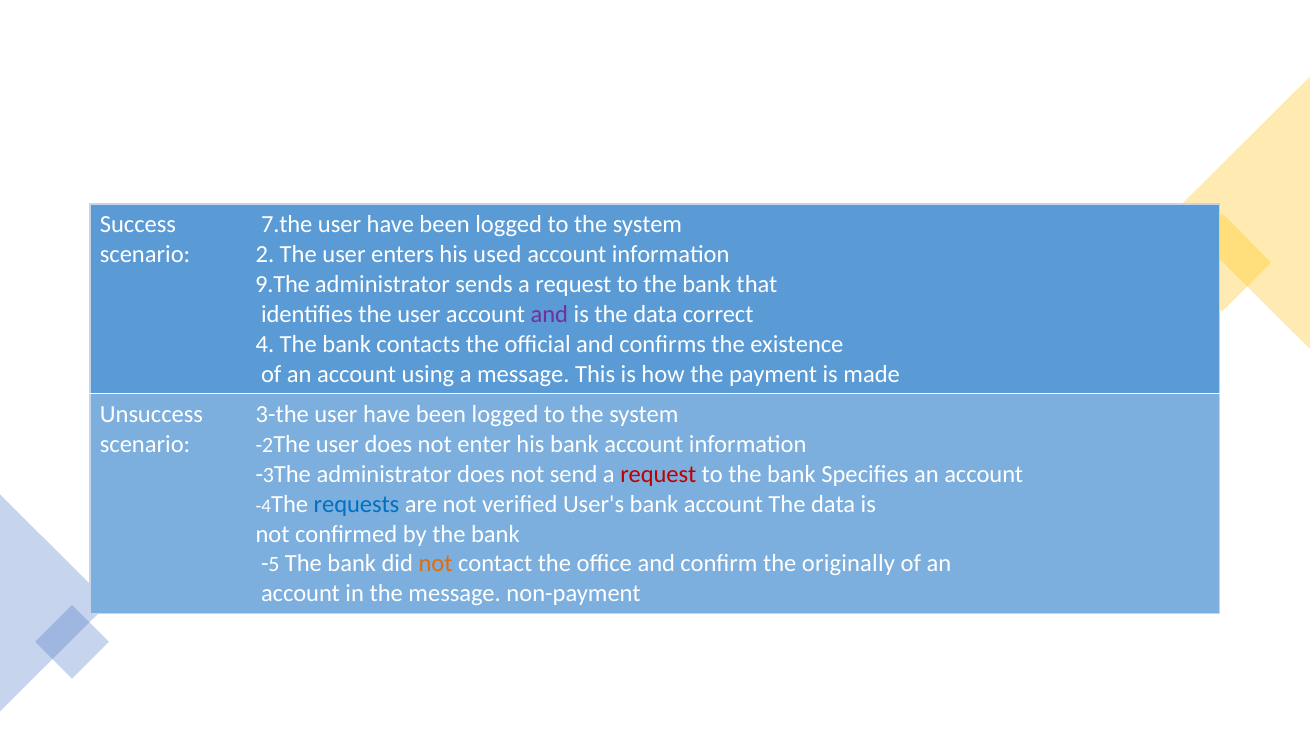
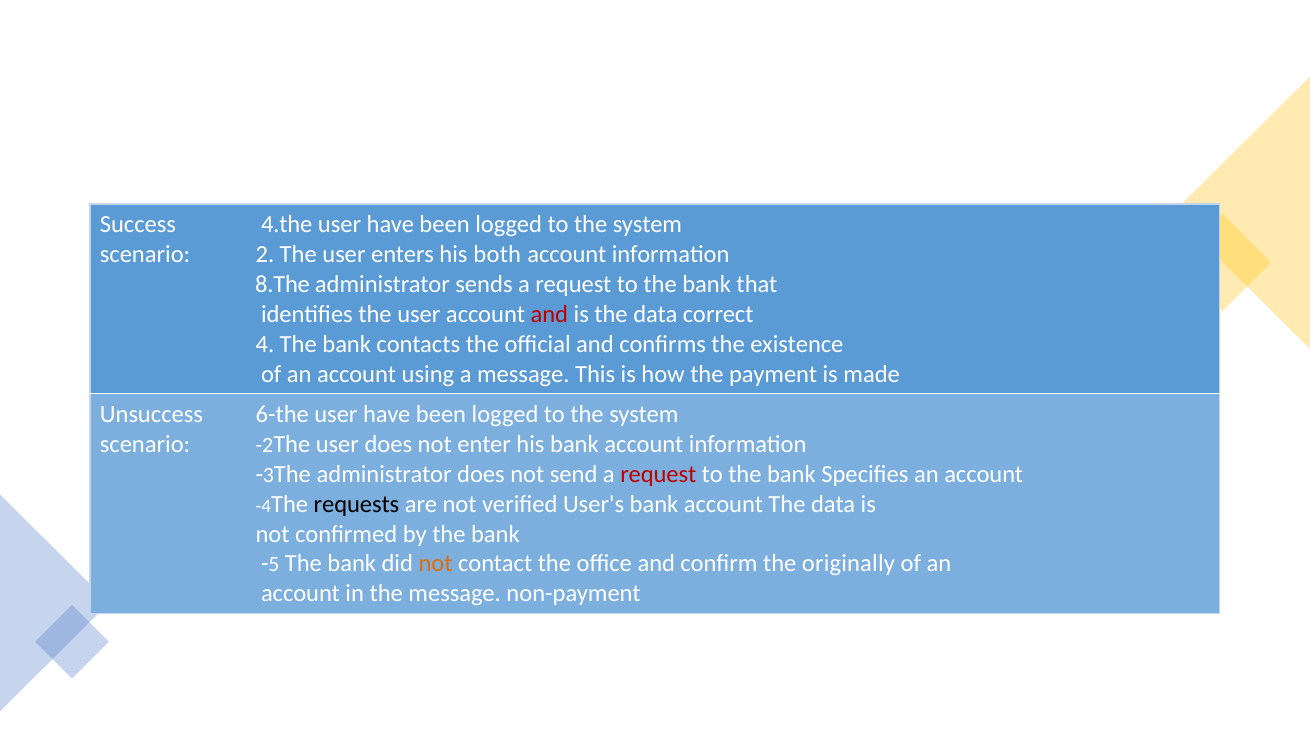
7.the: 7.the -> 4.the
used: used -> both
9.The: 9.The -> 8.The
and at (549, 314) colour: purple -> red
3-the: 3-the -> 6-the
requests colour: blue -> black
